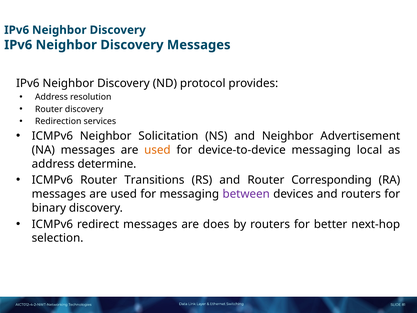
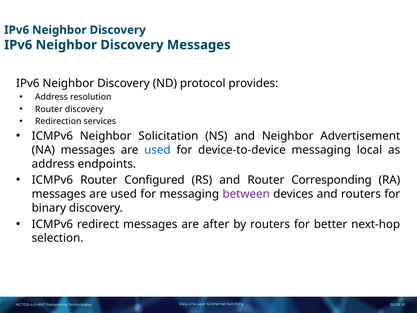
used at (157, 150) colour: orange -> blue
determine: determine -> endpoints
Transitions: Transitions -> Configured
does: does -> after
